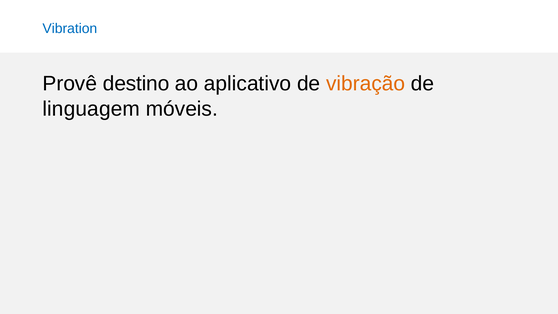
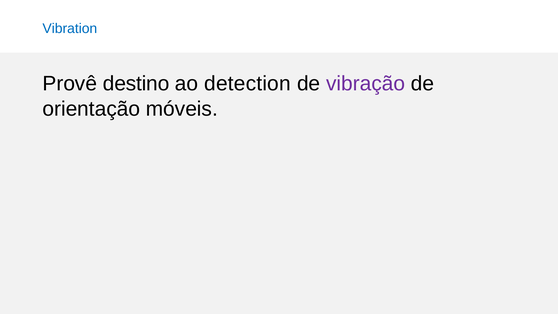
aplicativo: aplicativo -> detection
vibração colour: orange -> purple
linguagem: linguagem -> orientação
